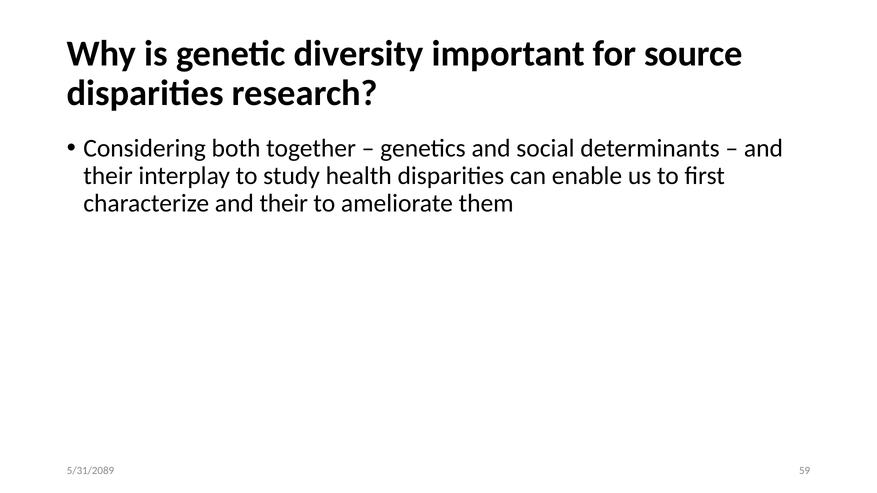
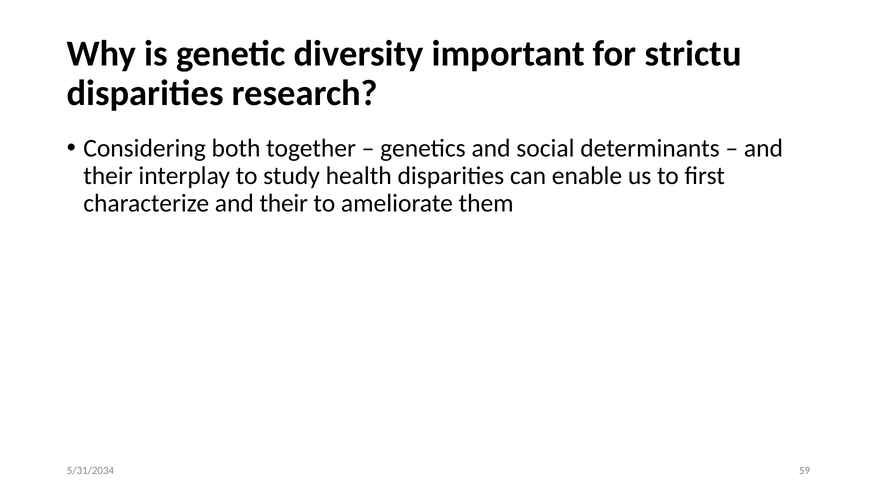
source: source -> strictu
5/31/2089: 5/31/2089 -> 5/31/2034
